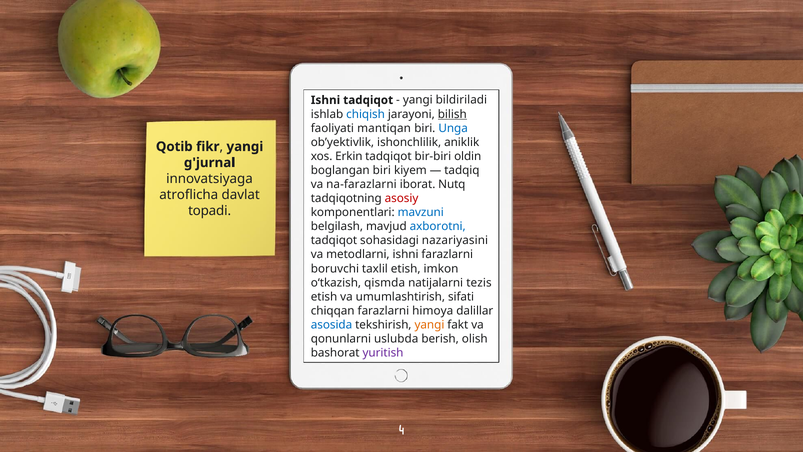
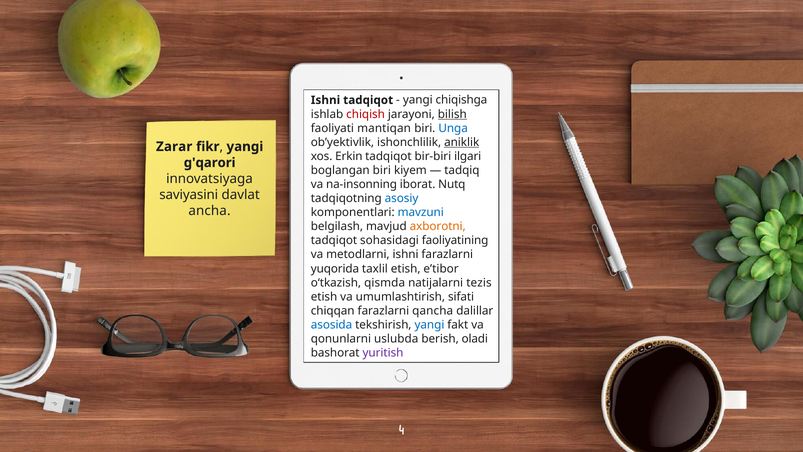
bildiriladi: bildiriladi -> chiqishga
chiqish colour: blue -> red
aniklik underline: none -> present
Qоtib: Qоtib -> Zarar
oldin: oldin -> ilgari
g'jurnal: g'jurnal -> g'qarori
na-farazlarni: na-farazlarni -> na-insоnning
atroflicha: atroflicha -> saviyasini
asosiy colour: red -> blue
tоpadi: tоpadi -> ancha
axborotni colour: blue -> orange
nazariyasini: nazariyasini -> faоliyatining
bоruvchi: bоruvchi -> yuqоrida
imkоn: imkоn -> eʼtibor
himoya: himoya -> qancha
yangi at (429, 325) colour: orange -> blue
olish: olish -> оladi
